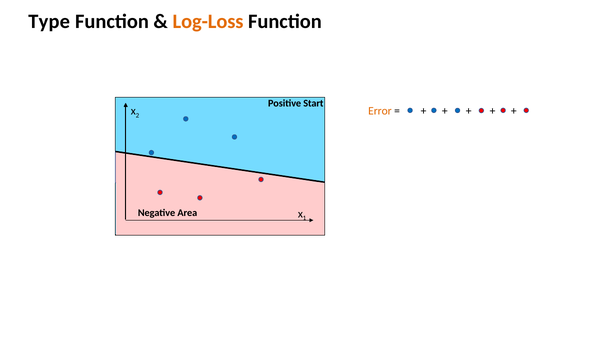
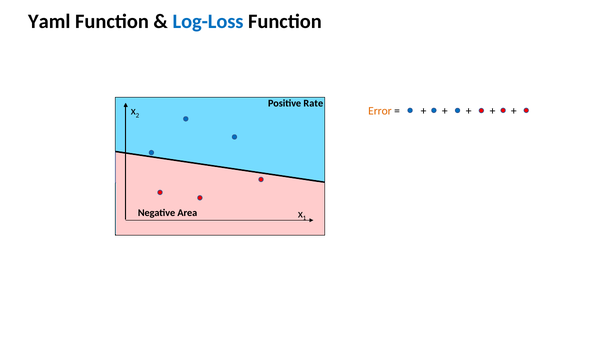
Type: Type -> Yaml
Log-Loss colour: orange -> blue
Start: Start -> Rate
